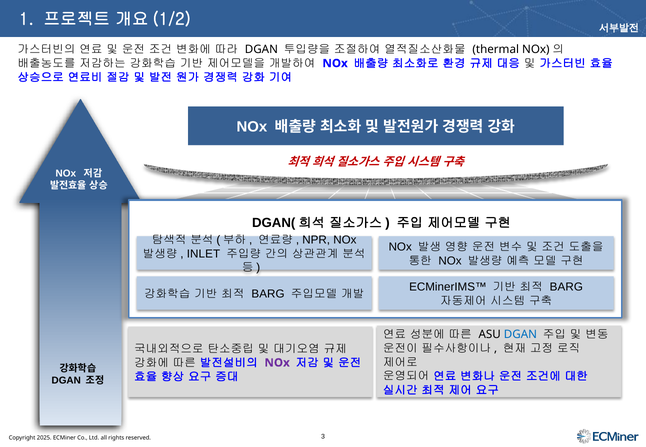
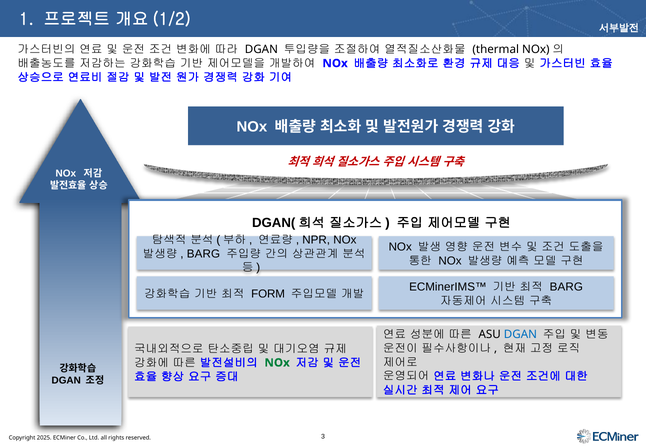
INLET at (203, 254): INLET -> BARG
BARG at (268, 294): BARG -> FORM
NOx at (277, 363) colour: purple -> green
